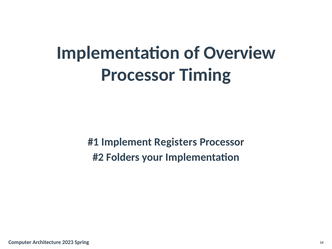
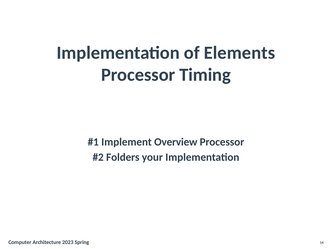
Overview: Overview -> Elements
Registers: Registers -> Overview
